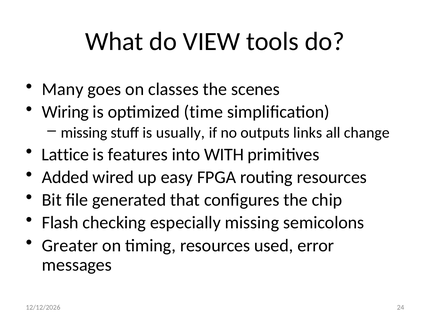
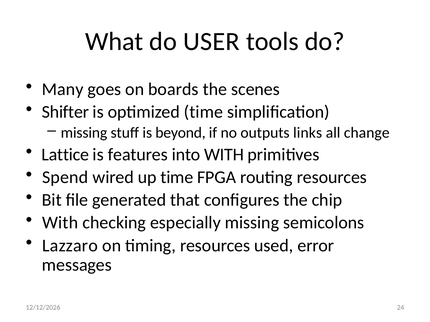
VIEW: VIEW -> USER
classes: classes -> boards
Wiring: Wiring -> Shifter
usually: usually -> beyond
Added: Added -> Spend
up easy: easy -> time
Flash at (60, 223): Flash -> With
Greater: Greater -> Lazzaro
